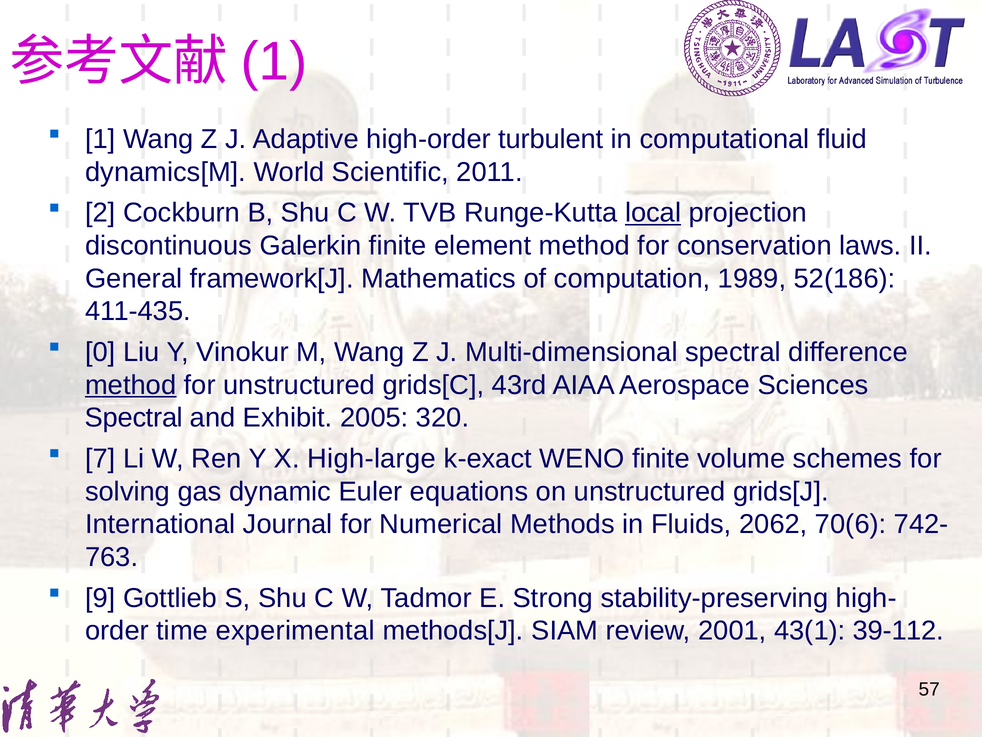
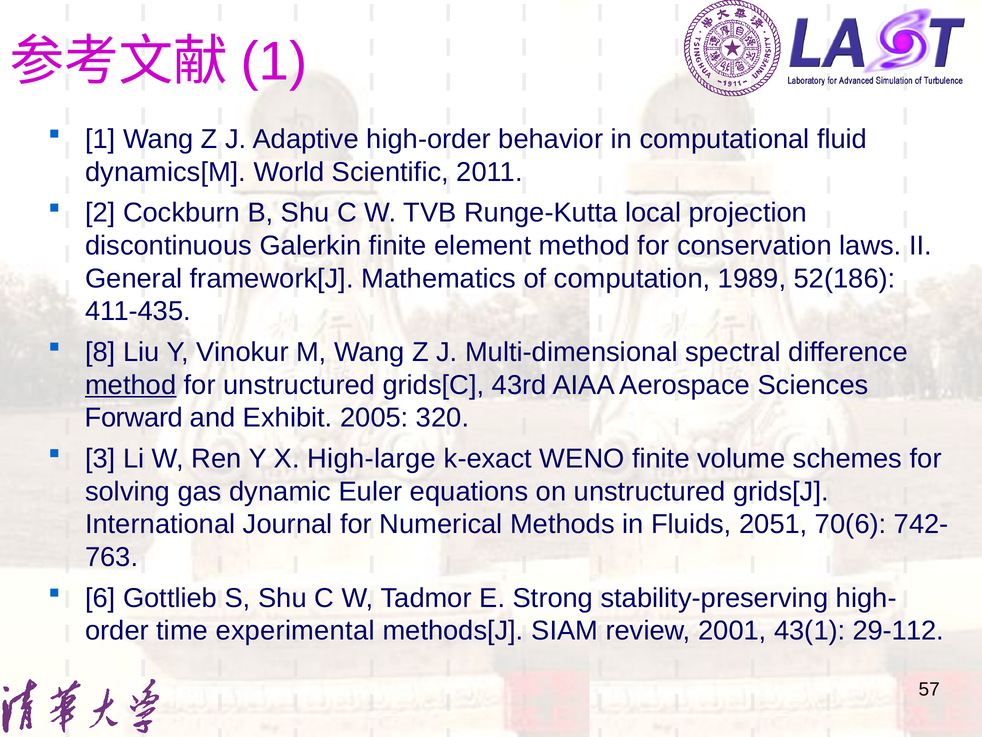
turbulent: turbulent -> behavior
local underline: present -> none
0: 0 -> 8
Spectral at (134, 418): Spectral -> Forward
7: 7 -> 3
2062: 2062 -> 2051
9: 9 -> 6
39-112: 39-112 -> 29-112
